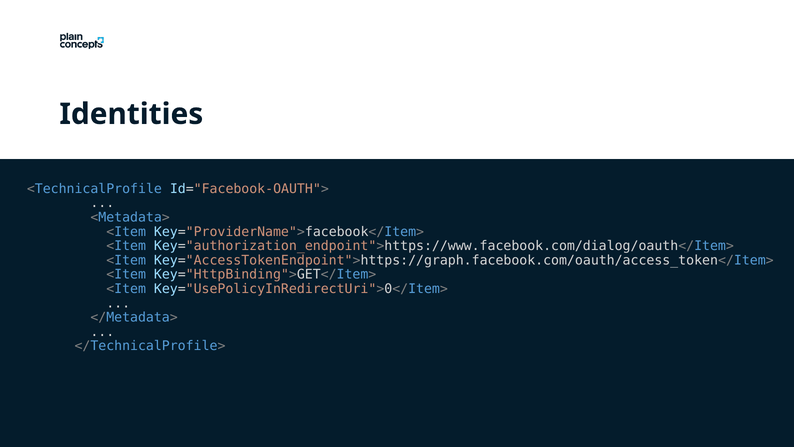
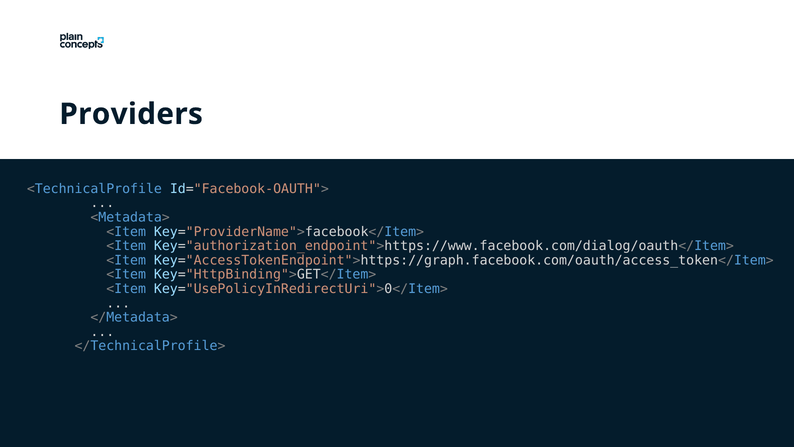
Identities: Identities -> Providers
